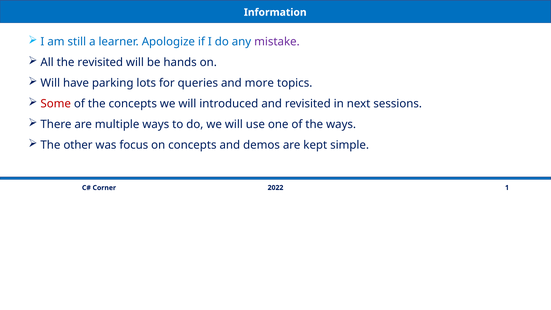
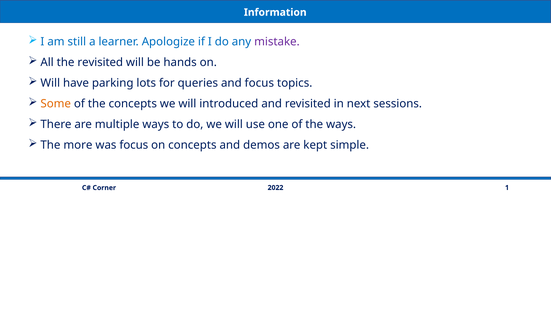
and more: more -> focus
Some colour: red -> orange
other: other -> more
